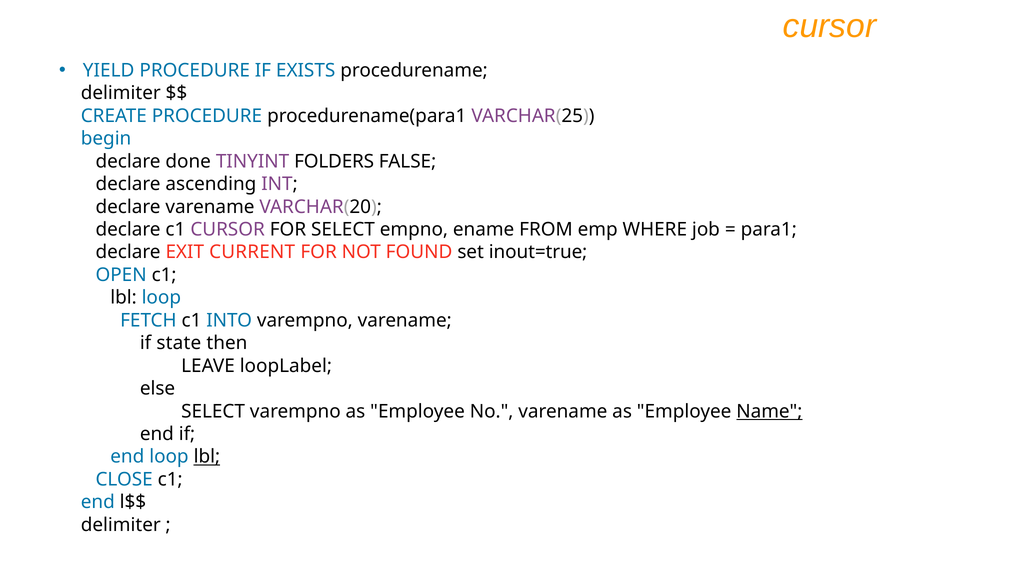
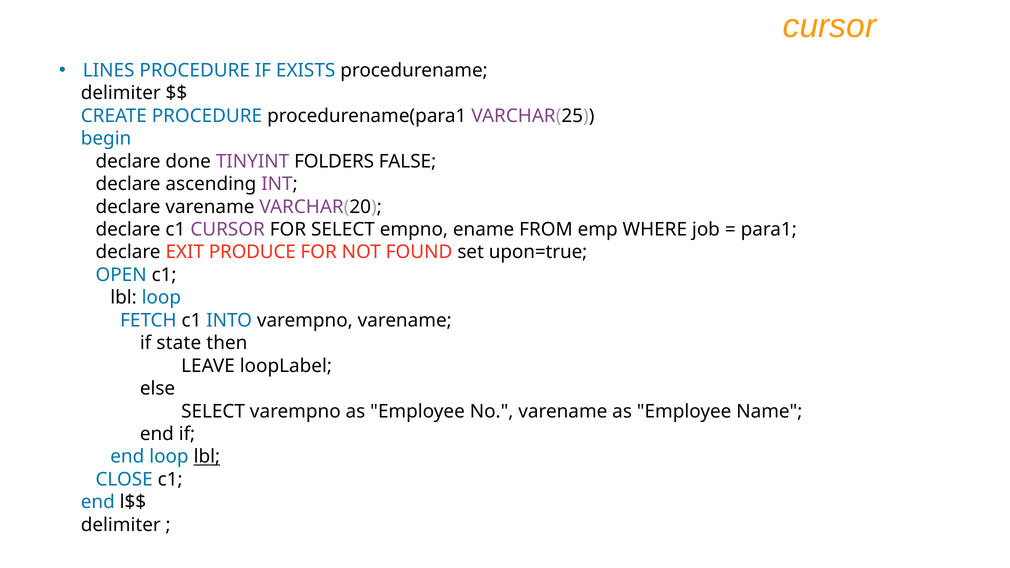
YIELD: YIELD -> LINES
CURRENT: CURRENT -> PRODUCE
inout=true: inout=true -> upon=true
Name underline: present -> none
